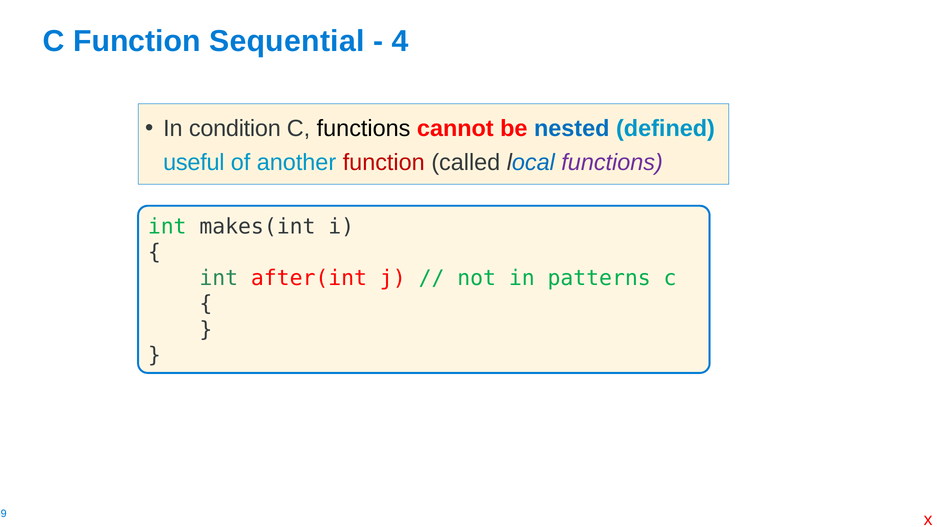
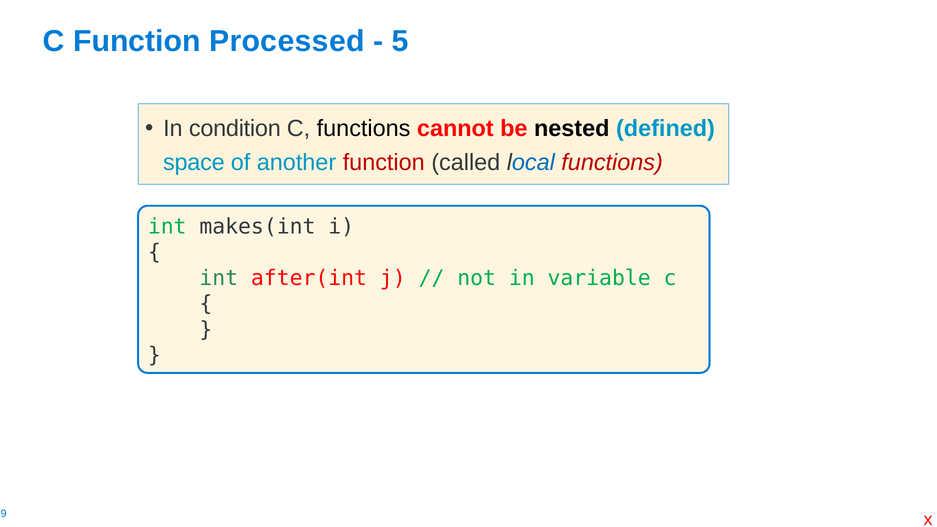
Sequential: Sequential -> Processed
4: 4 -> 5
nested colour: blue -> black
useful: useful -> space
functions at (612, 162) colour: purple -> red
patterns: patterns -> variable
